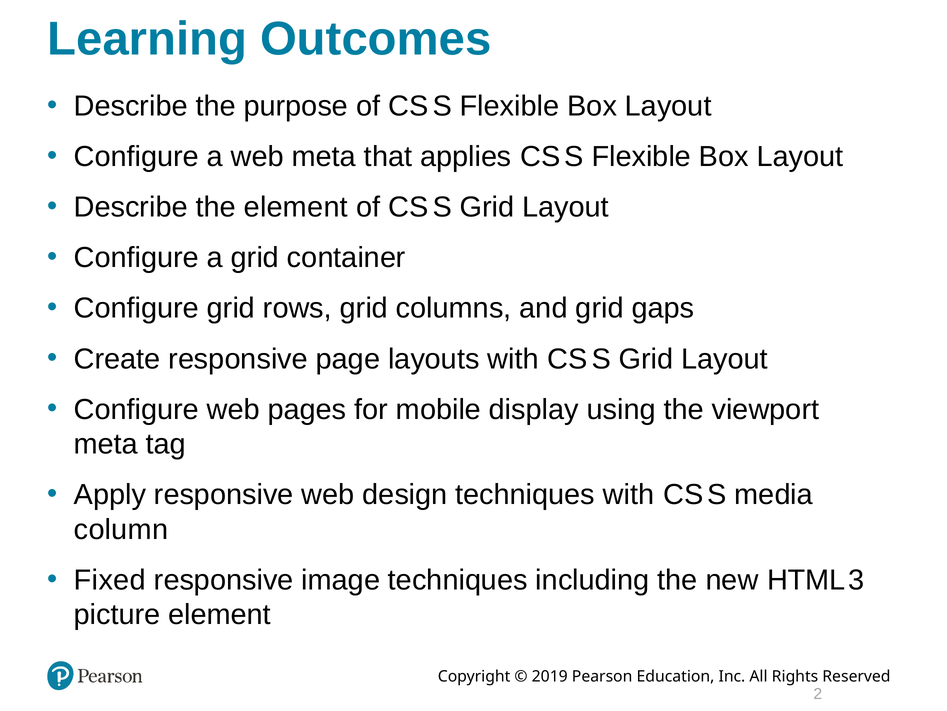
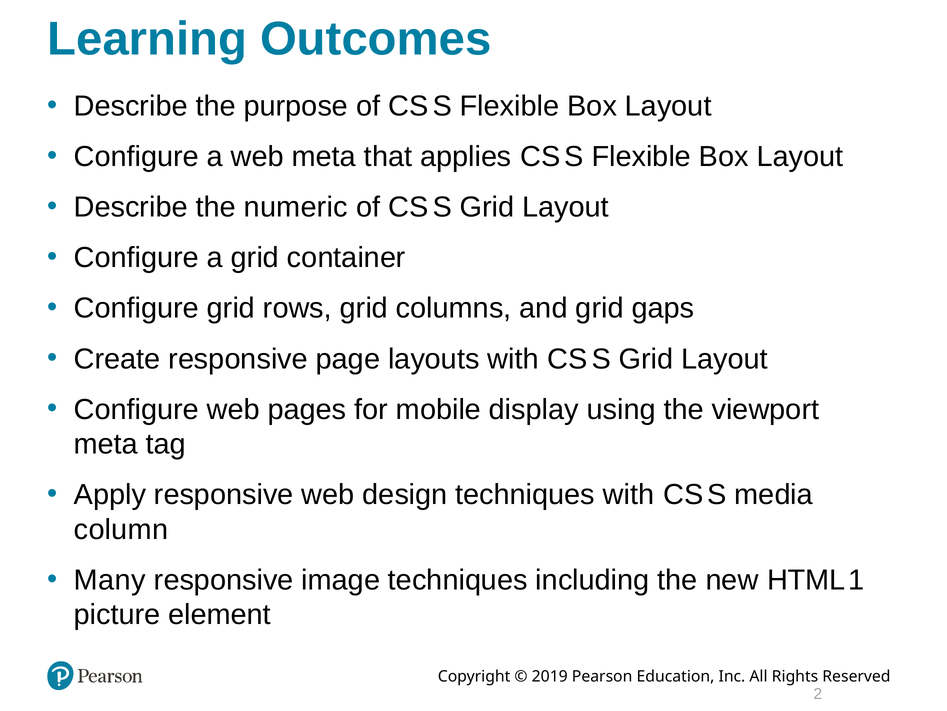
the element: element -> numeric
Fixed: Fixed -> Many
3: 3 -> 1
